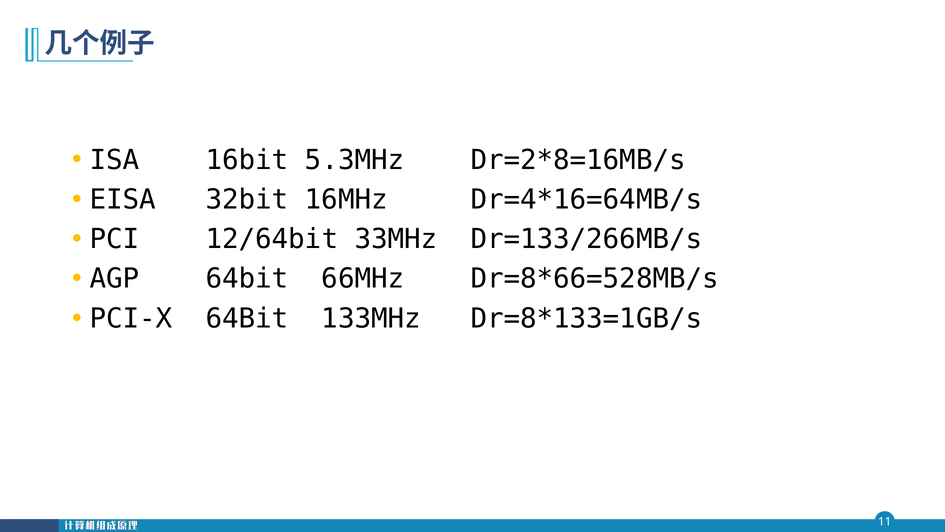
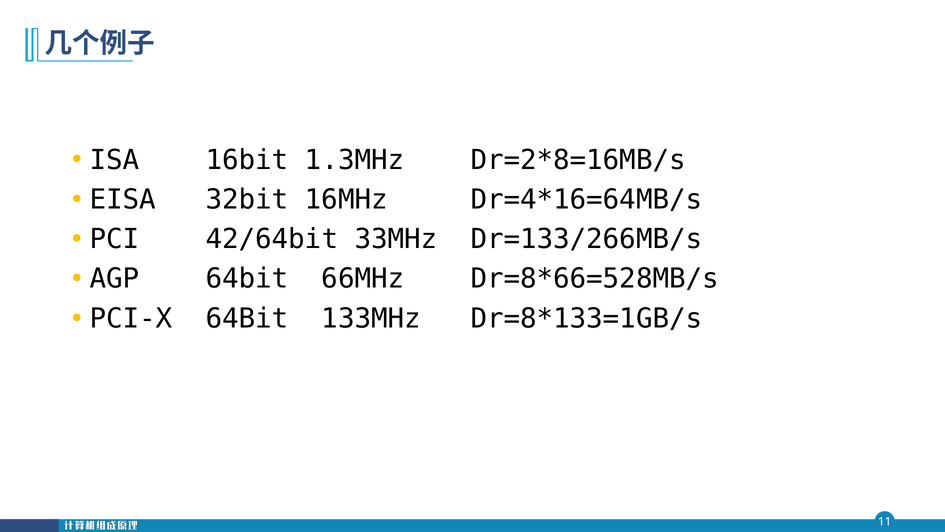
5.3MHz: 5.3MHz -> 1.3MHz
12/64bit: 12/64bit -> 42/64bit
